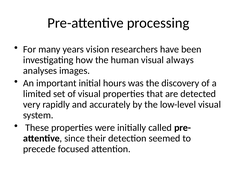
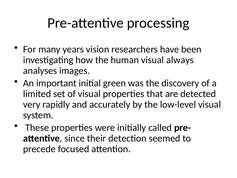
hours: hours -> green
